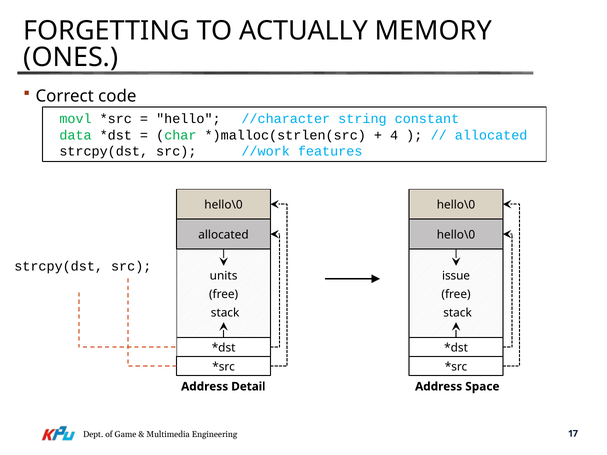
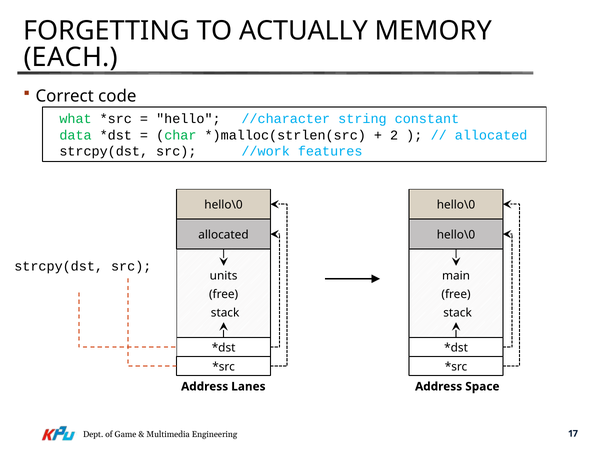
ONES: ONES -> EACH
movl: movl -> what
4: 4 -> 2
issue: issue -> main
Detail: Detail -> Lanes
